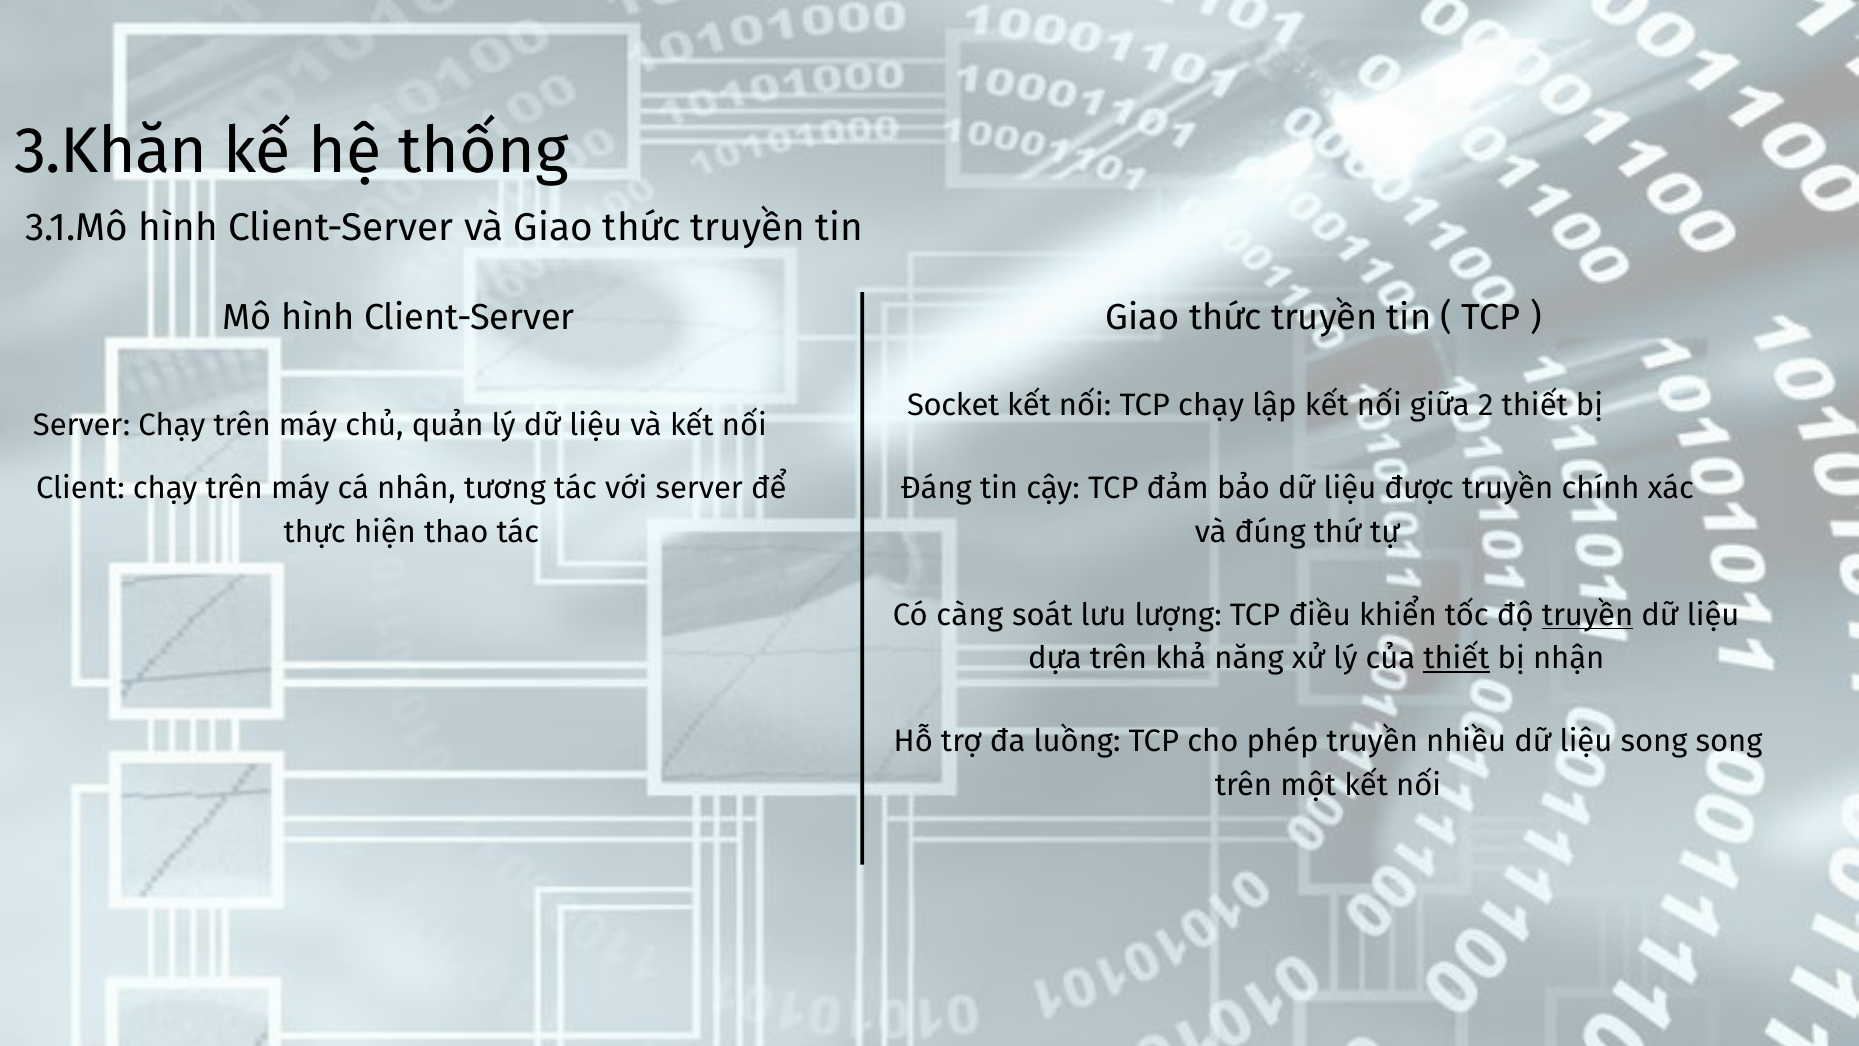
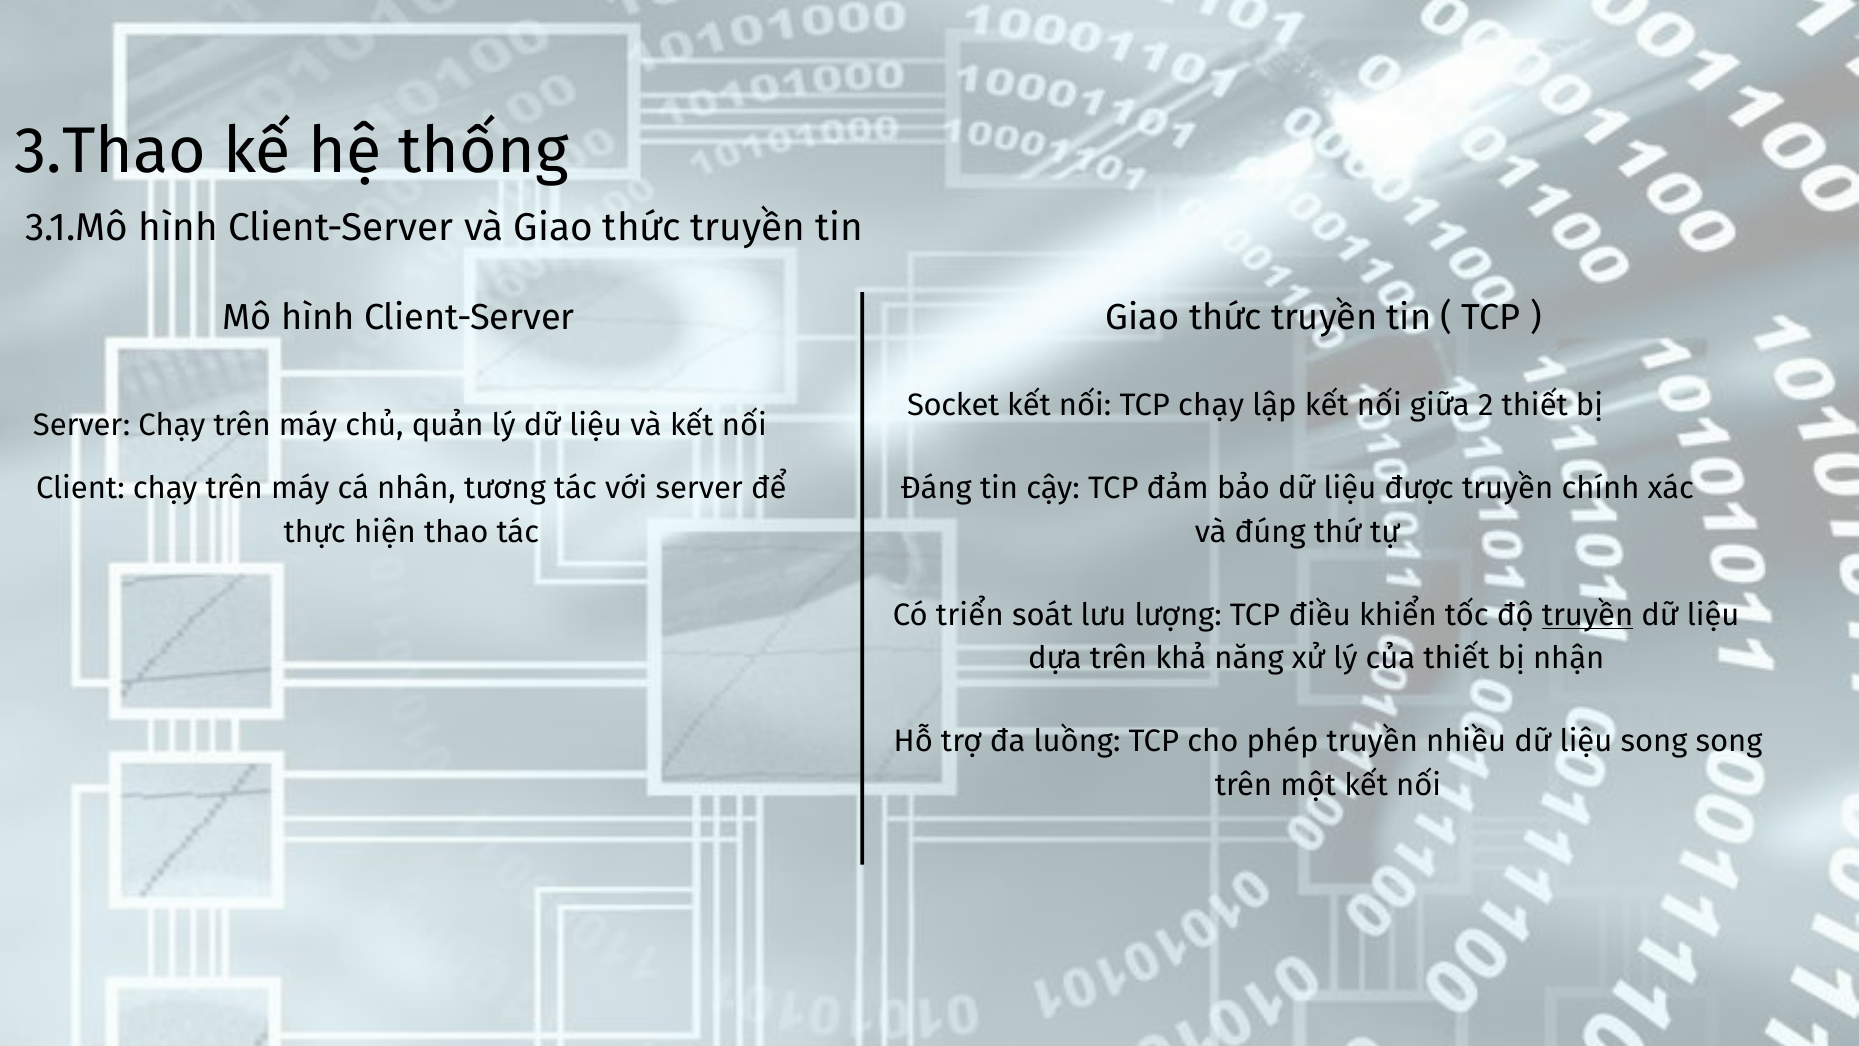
3.Khăn: 3.Khăn -> 3.Thao
càng: càng -> triển
thiết at (1456, 658) underline: present -> none
